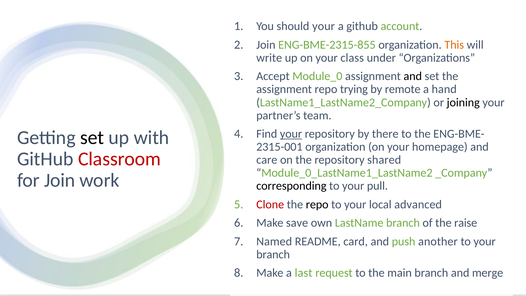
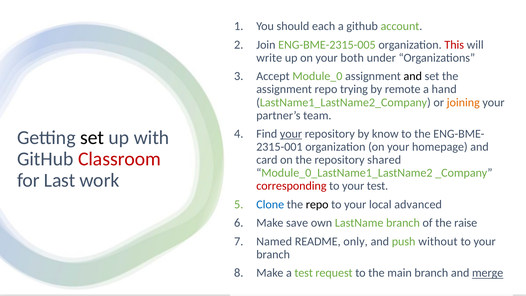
should your: your -> each
ENG-BME-2315-855: ENG-BME-2315-855 -> ENG-BME-2315-005
This colour: orange -> red
class: class -> both
joining colour: black -> orange
there: there -> know
care: care -> card
for Join: Join -> Last
corresponding colour: black -> red
your pull: pull -> test
Clone colour: red -> blue
card: card -> only
another: another -> without
a last: last -> test
merge underline: none -> present
